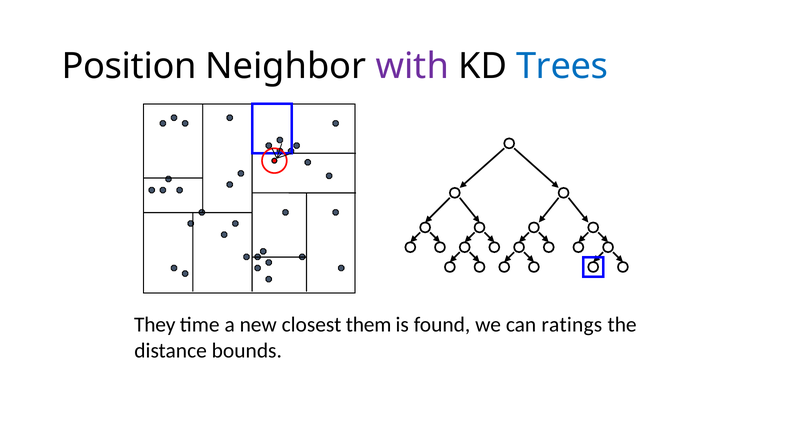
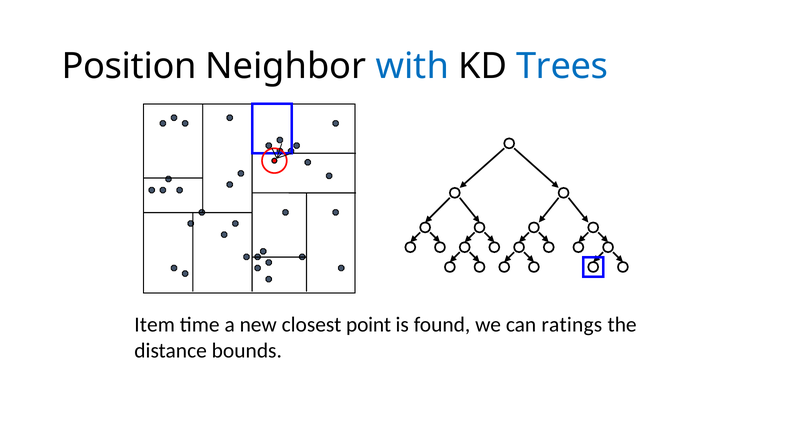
with colour: purple -> blue
They: They -> Item
them: them -> point
